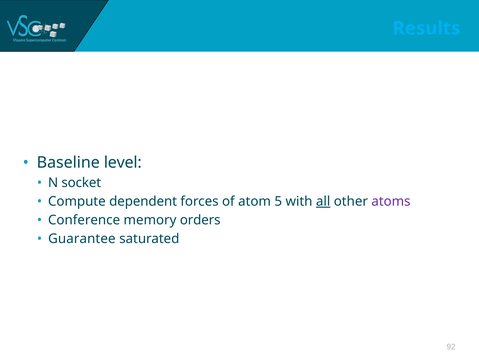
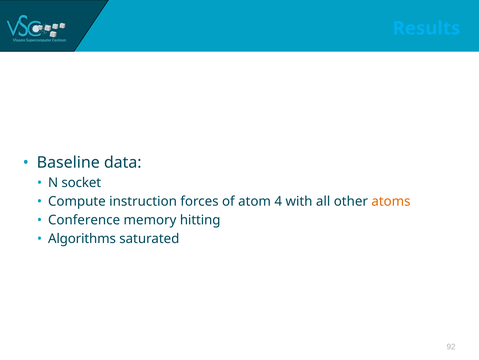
level: level -> data
dependent: dependent -> instruction
5: 5 -> 4
all underline: present -> none
atoms colour: purple -> orange
orders: orders -> hitting
Guarantee: Guarantee -> Algorithms
